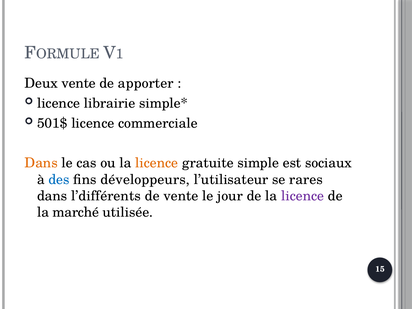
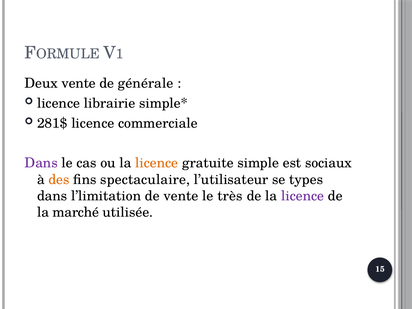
apporter: apporter -> générale
501$: 501$ -> 281$
Dans at (41, 163) colour: orange -> purple
des colour: blue -> orange
développeurs: développeurs -> spectaculaire
rares: rares -> types
l’différents: l’différents -> l’limitation
jour: jour -> très
